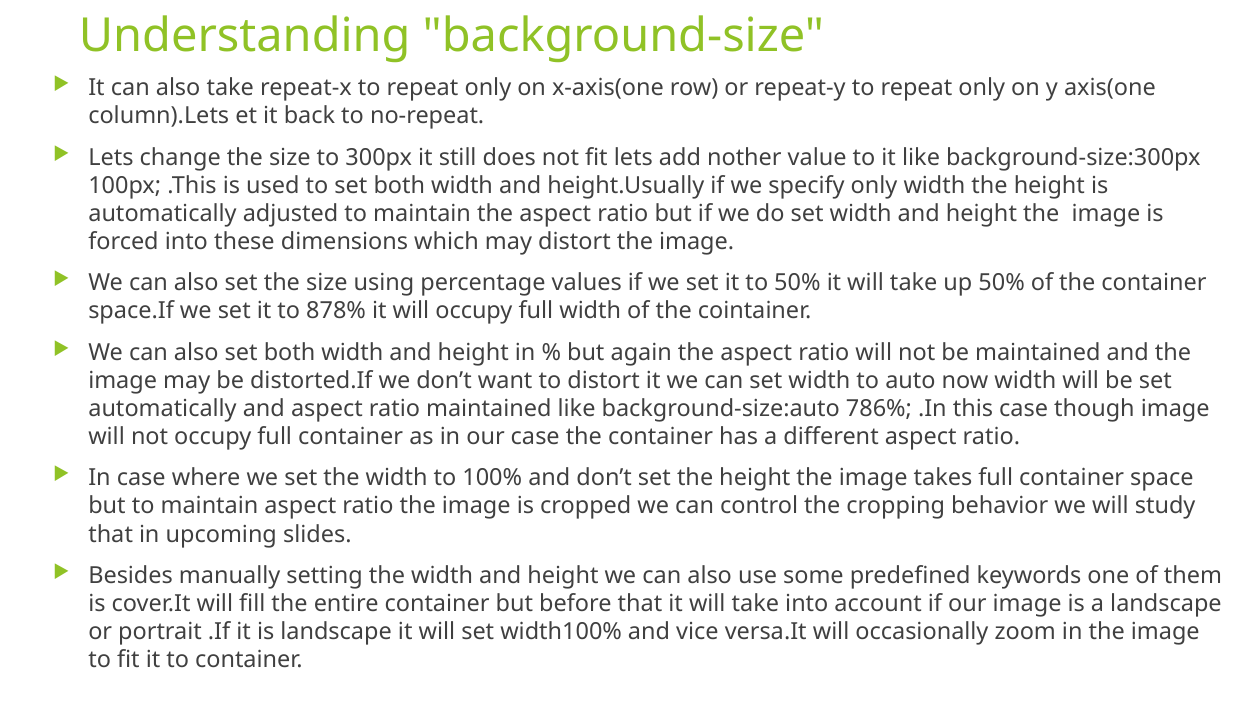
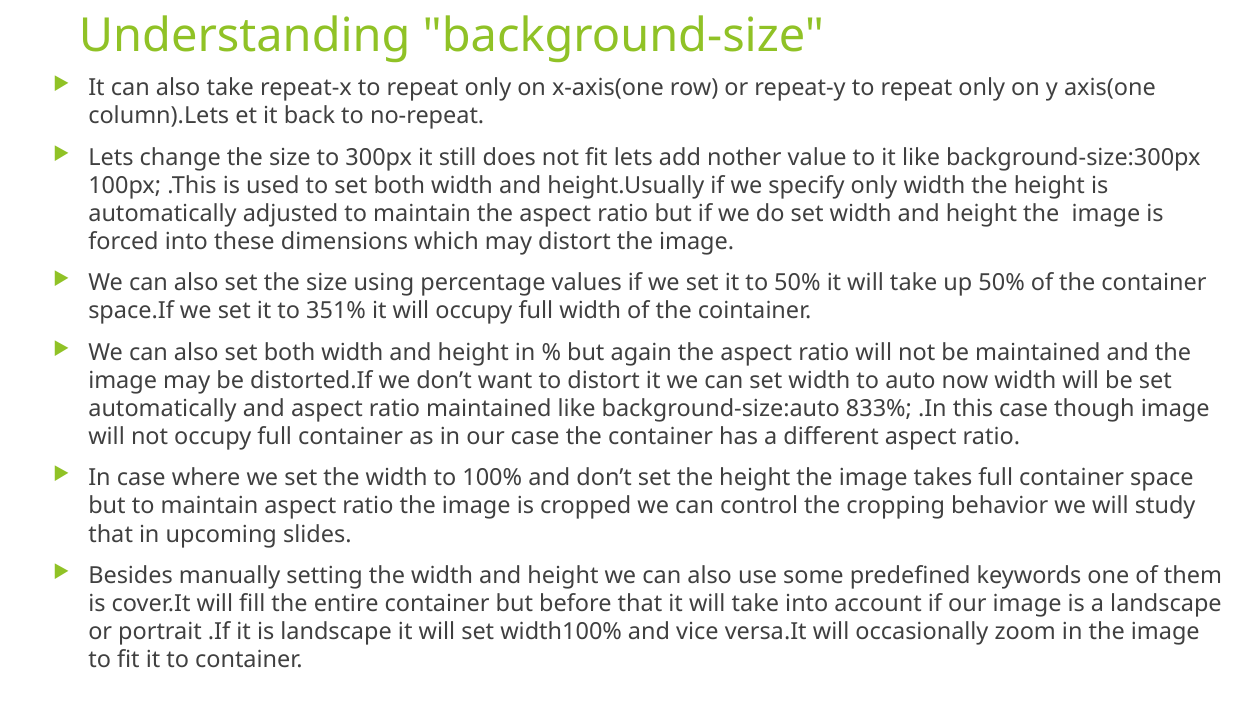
878%: 878% -> 351%
786%: 786% -> 833%
